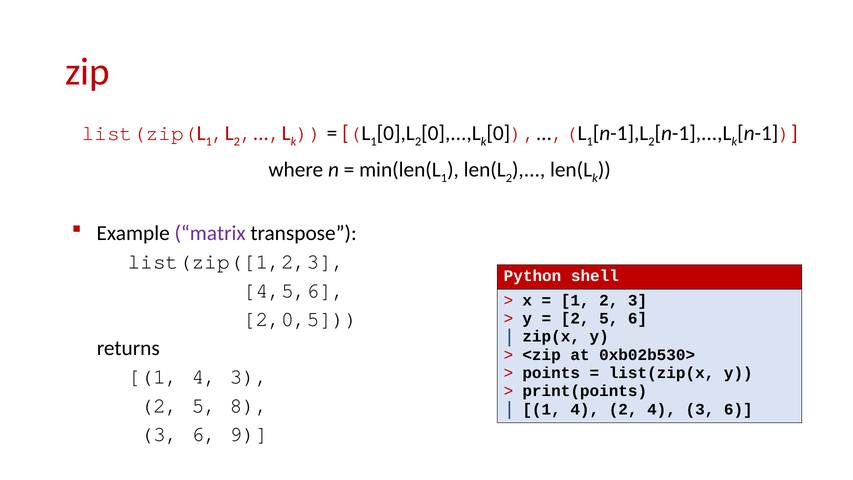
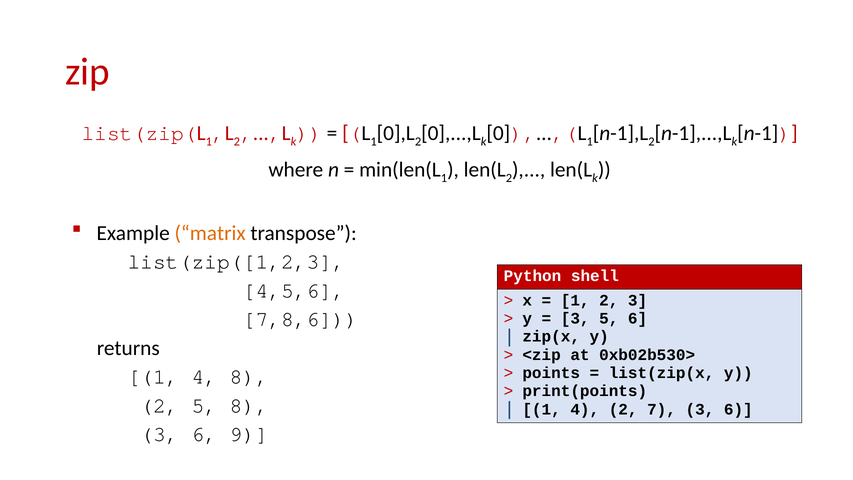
matrix colour: purple -> orange
2,0,5: 2,0,5 -> 7,8,6
2 at (575, 318): 2 -> 3
1 4 3: 3 -> 8
2 4: 4 -> 7
